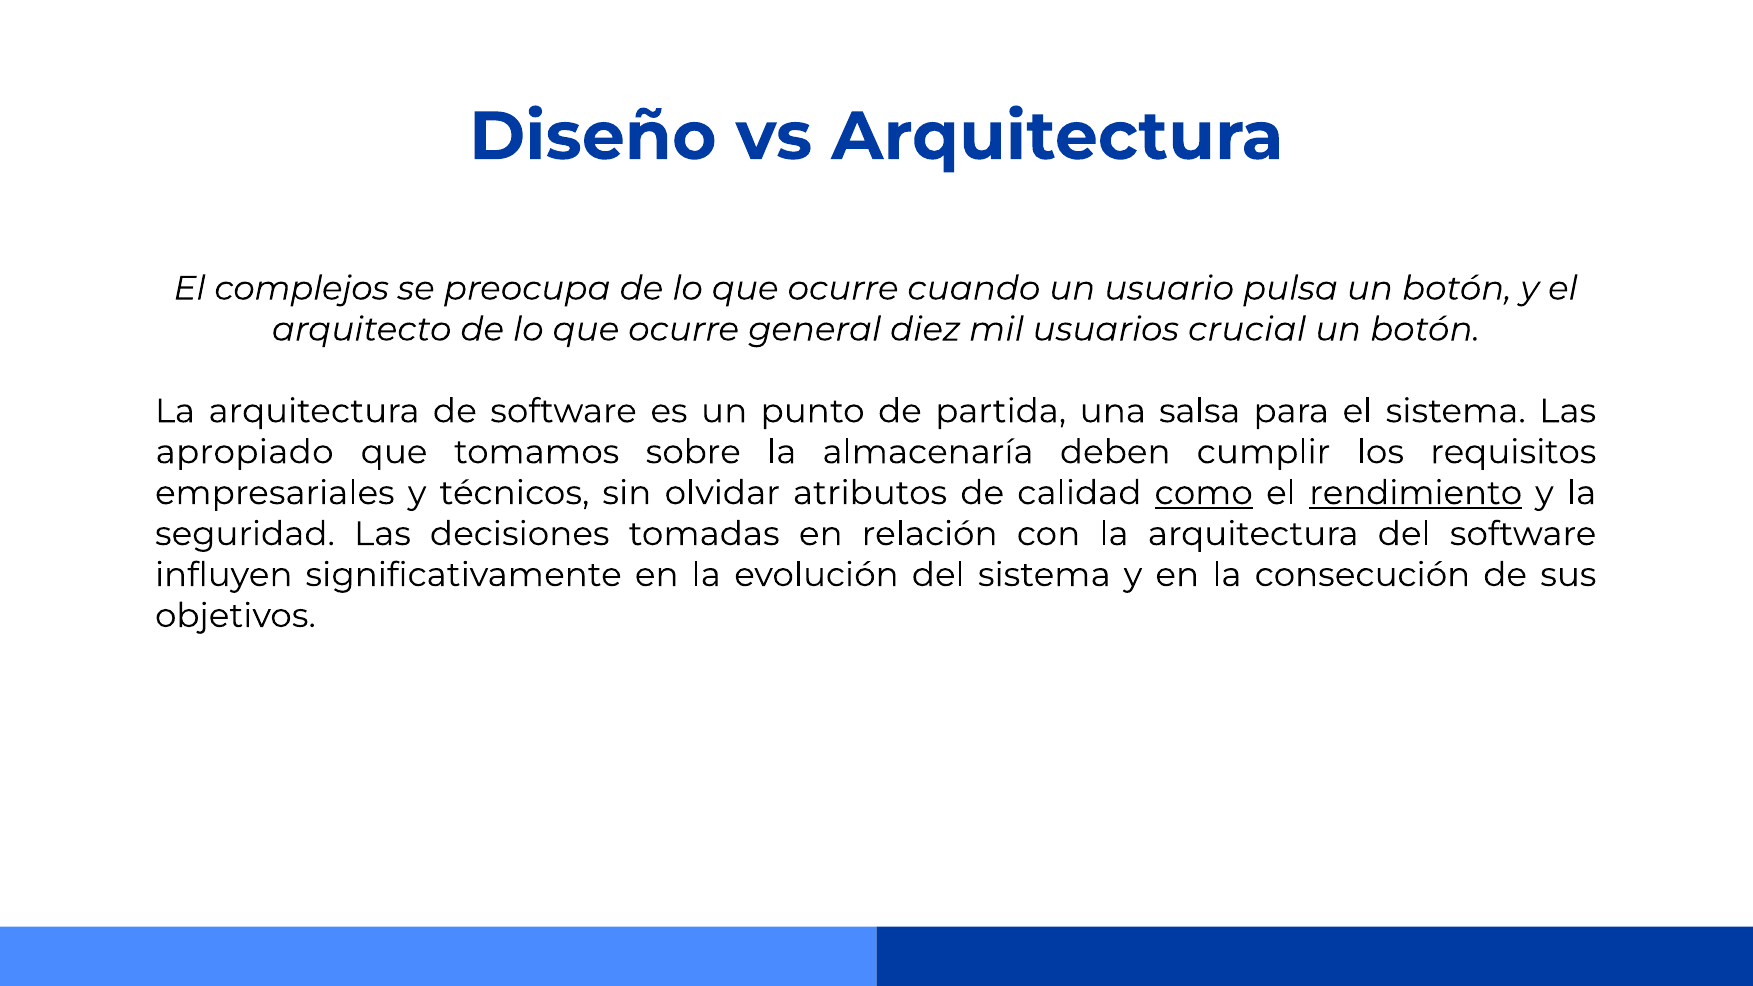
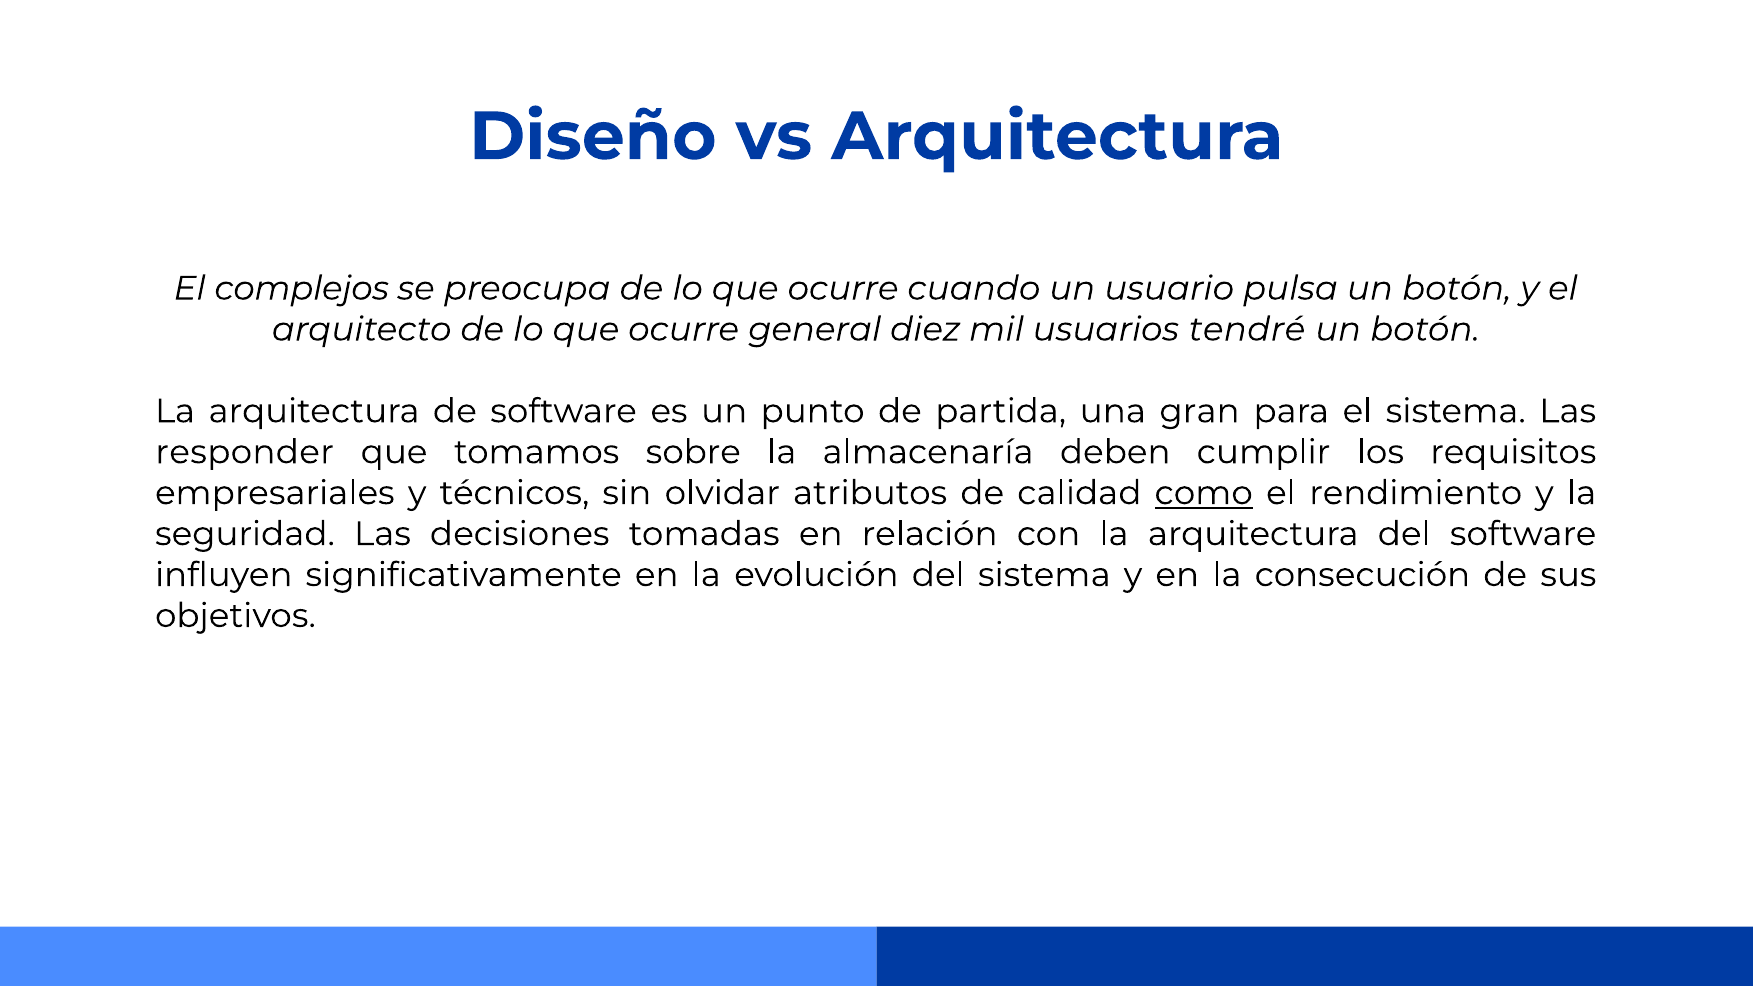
crucial: crucial -> tendré
salsa: salsa -> gran
apropiado: apropiado -> responder
rendimiento underline: present -> none
